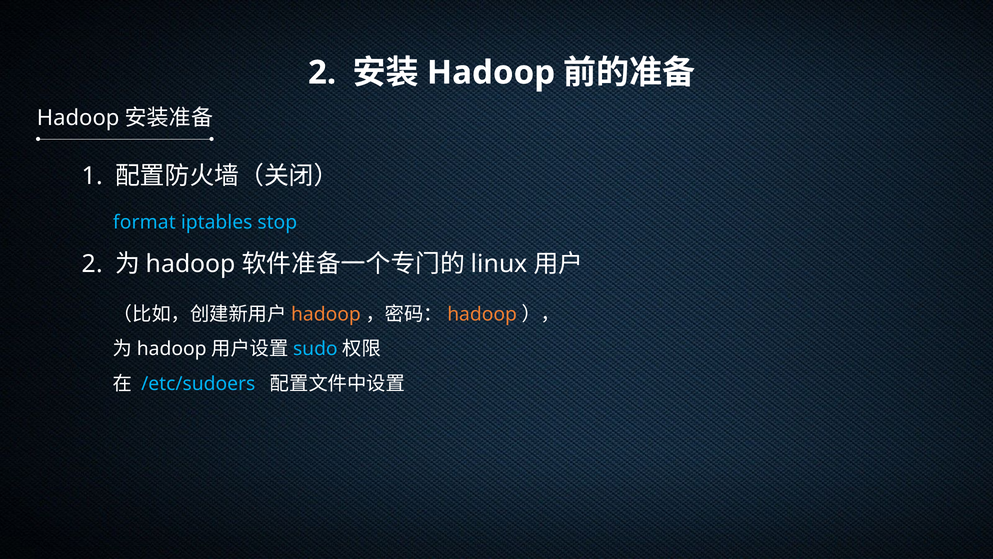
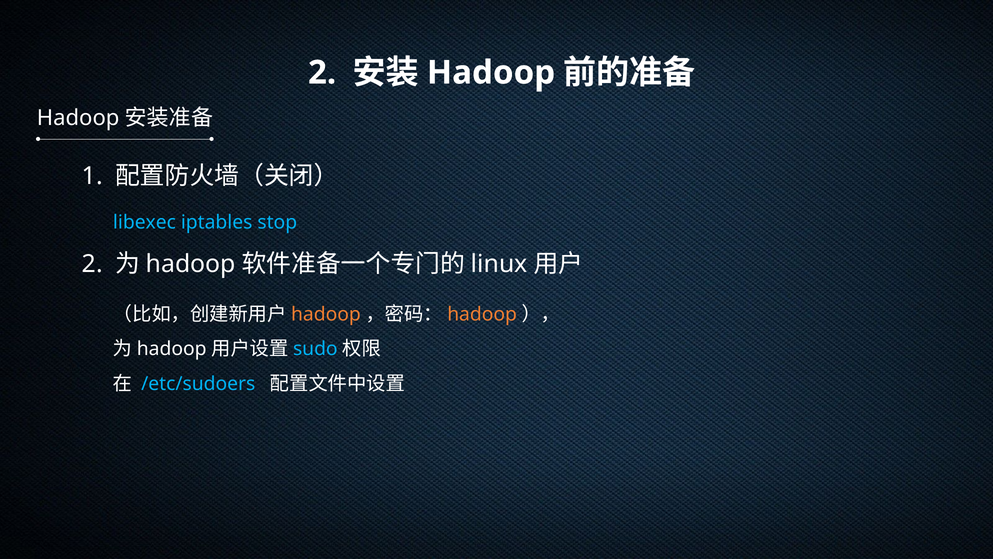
format: format -> libexec
